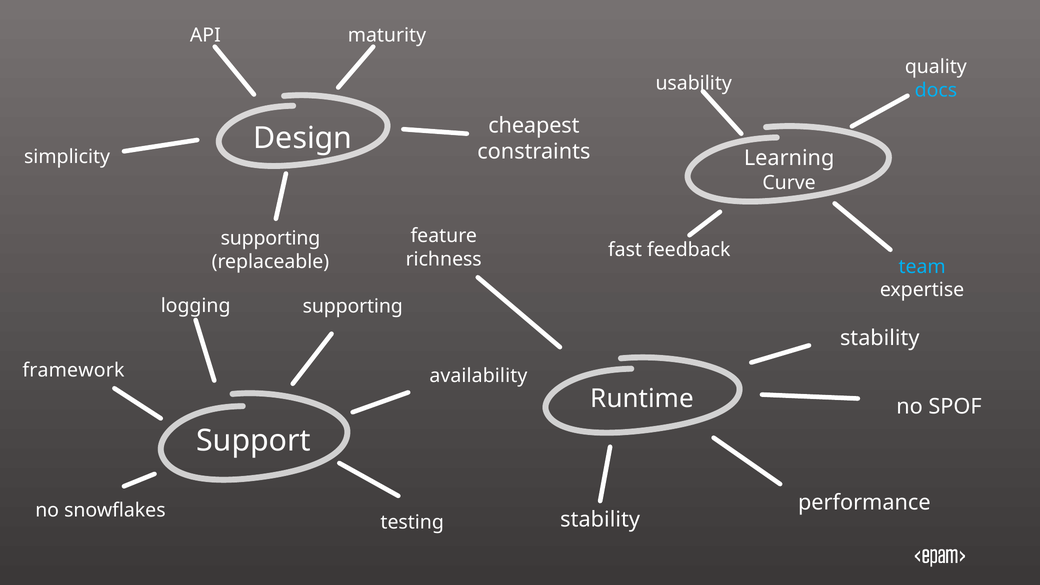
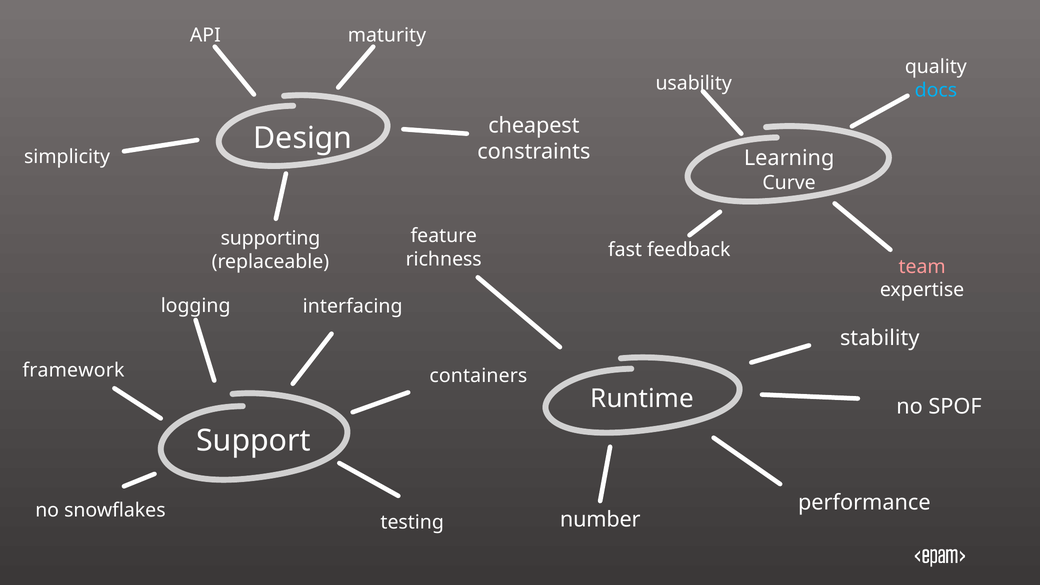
team colour: light blue -> pink
supporting at (353, 306): supporting -> interfacing
availability: availability -> containers
stability at (600, 519): stability -> number
